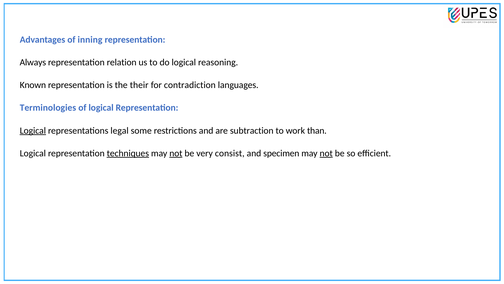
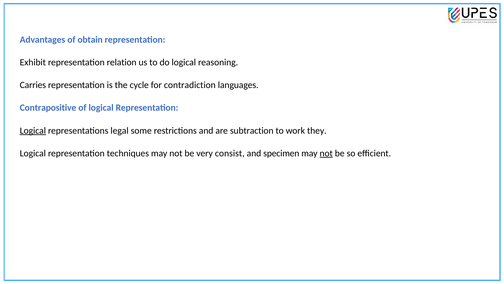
inning: inning -> obtain
Always: Always -> Exhibit
Known: Known -> Carries
their: their -> cycle
Terminologies: Terminologies -> Contrapositive
than: than -> they
techniques underline: present -> none
not at (176, 153) underline: present -> none
